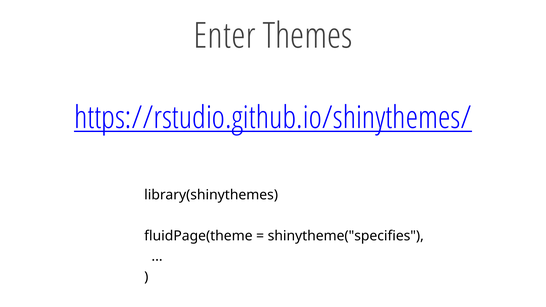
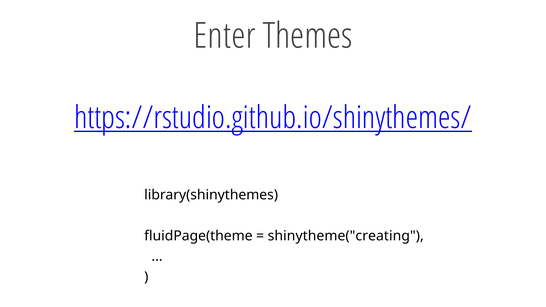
shinytheme("specifies: shinytheme("specifies -> shinytheme("creating
